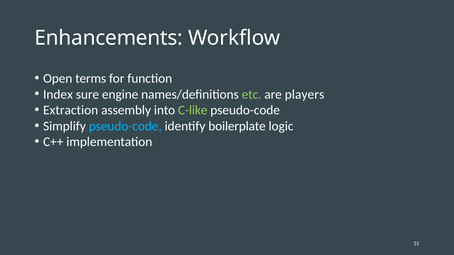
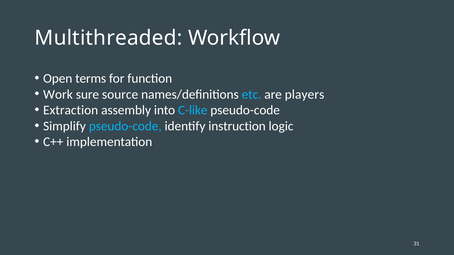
Enhancements: Enhancements -> Multithreaded
Index: Index -> Work
engine: engine -> source
etc colour: light green -> light blue
C-like colour: light green -> light blue
boilerplate: boilerplate -> instruction
